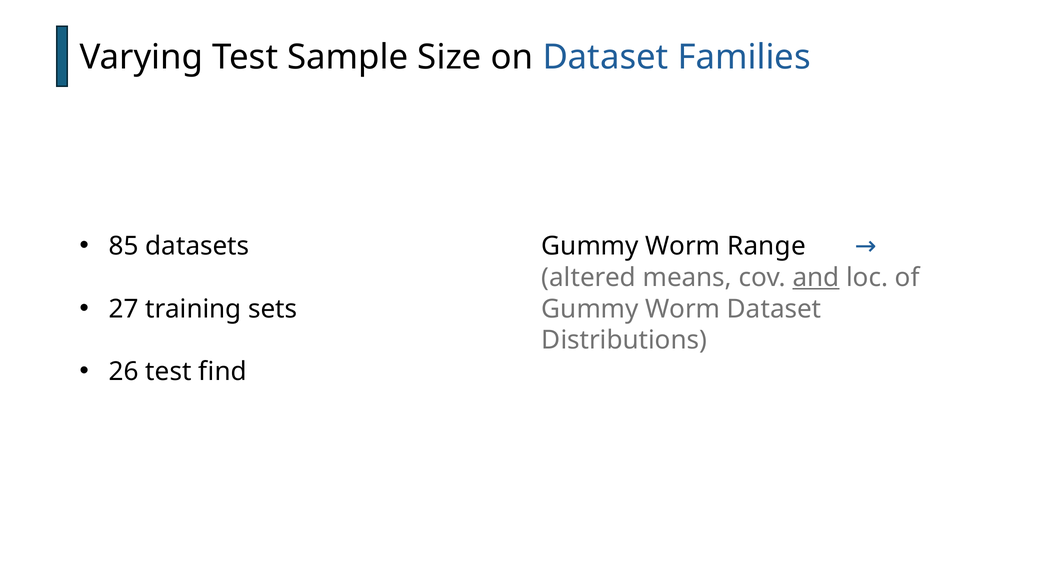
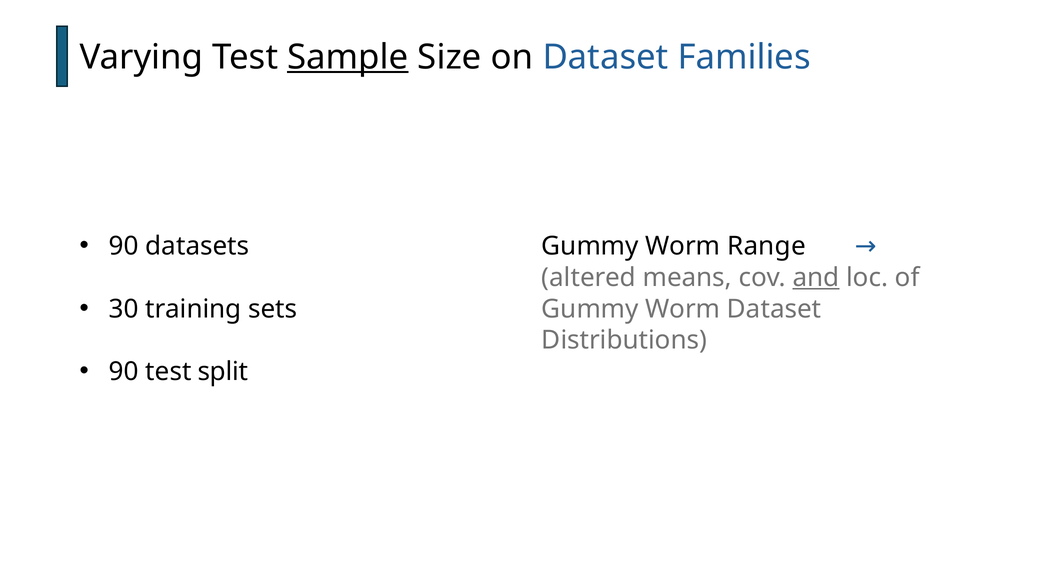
Sample underline: none -> present
85 at (124, 246): 85 -> 90
27: 27 -> 30
26 at (124, 372): 26 -> 90
find: find -> split
